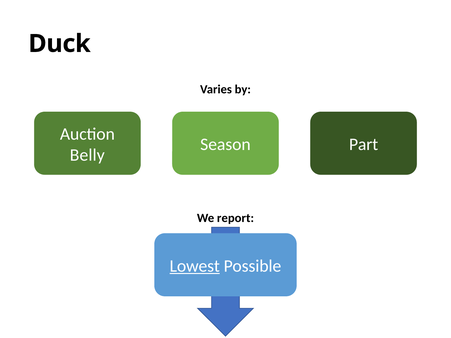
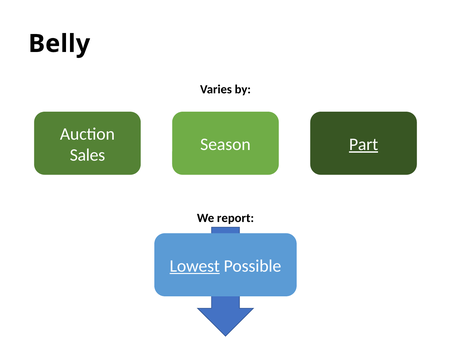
Duck: Duck -> Belly
Part underline: none -> present
Belly: Belly -> Sales
